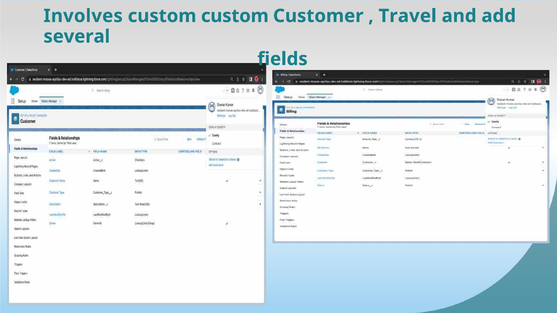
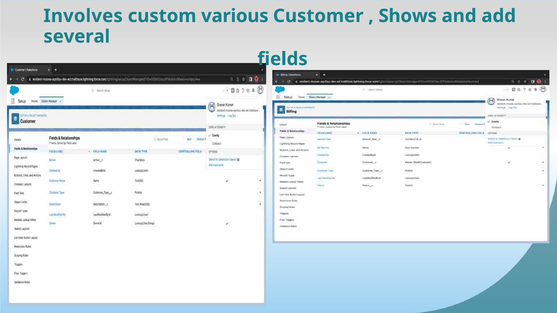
custom custom: custom -> various
Travel: Travel -> Shows
